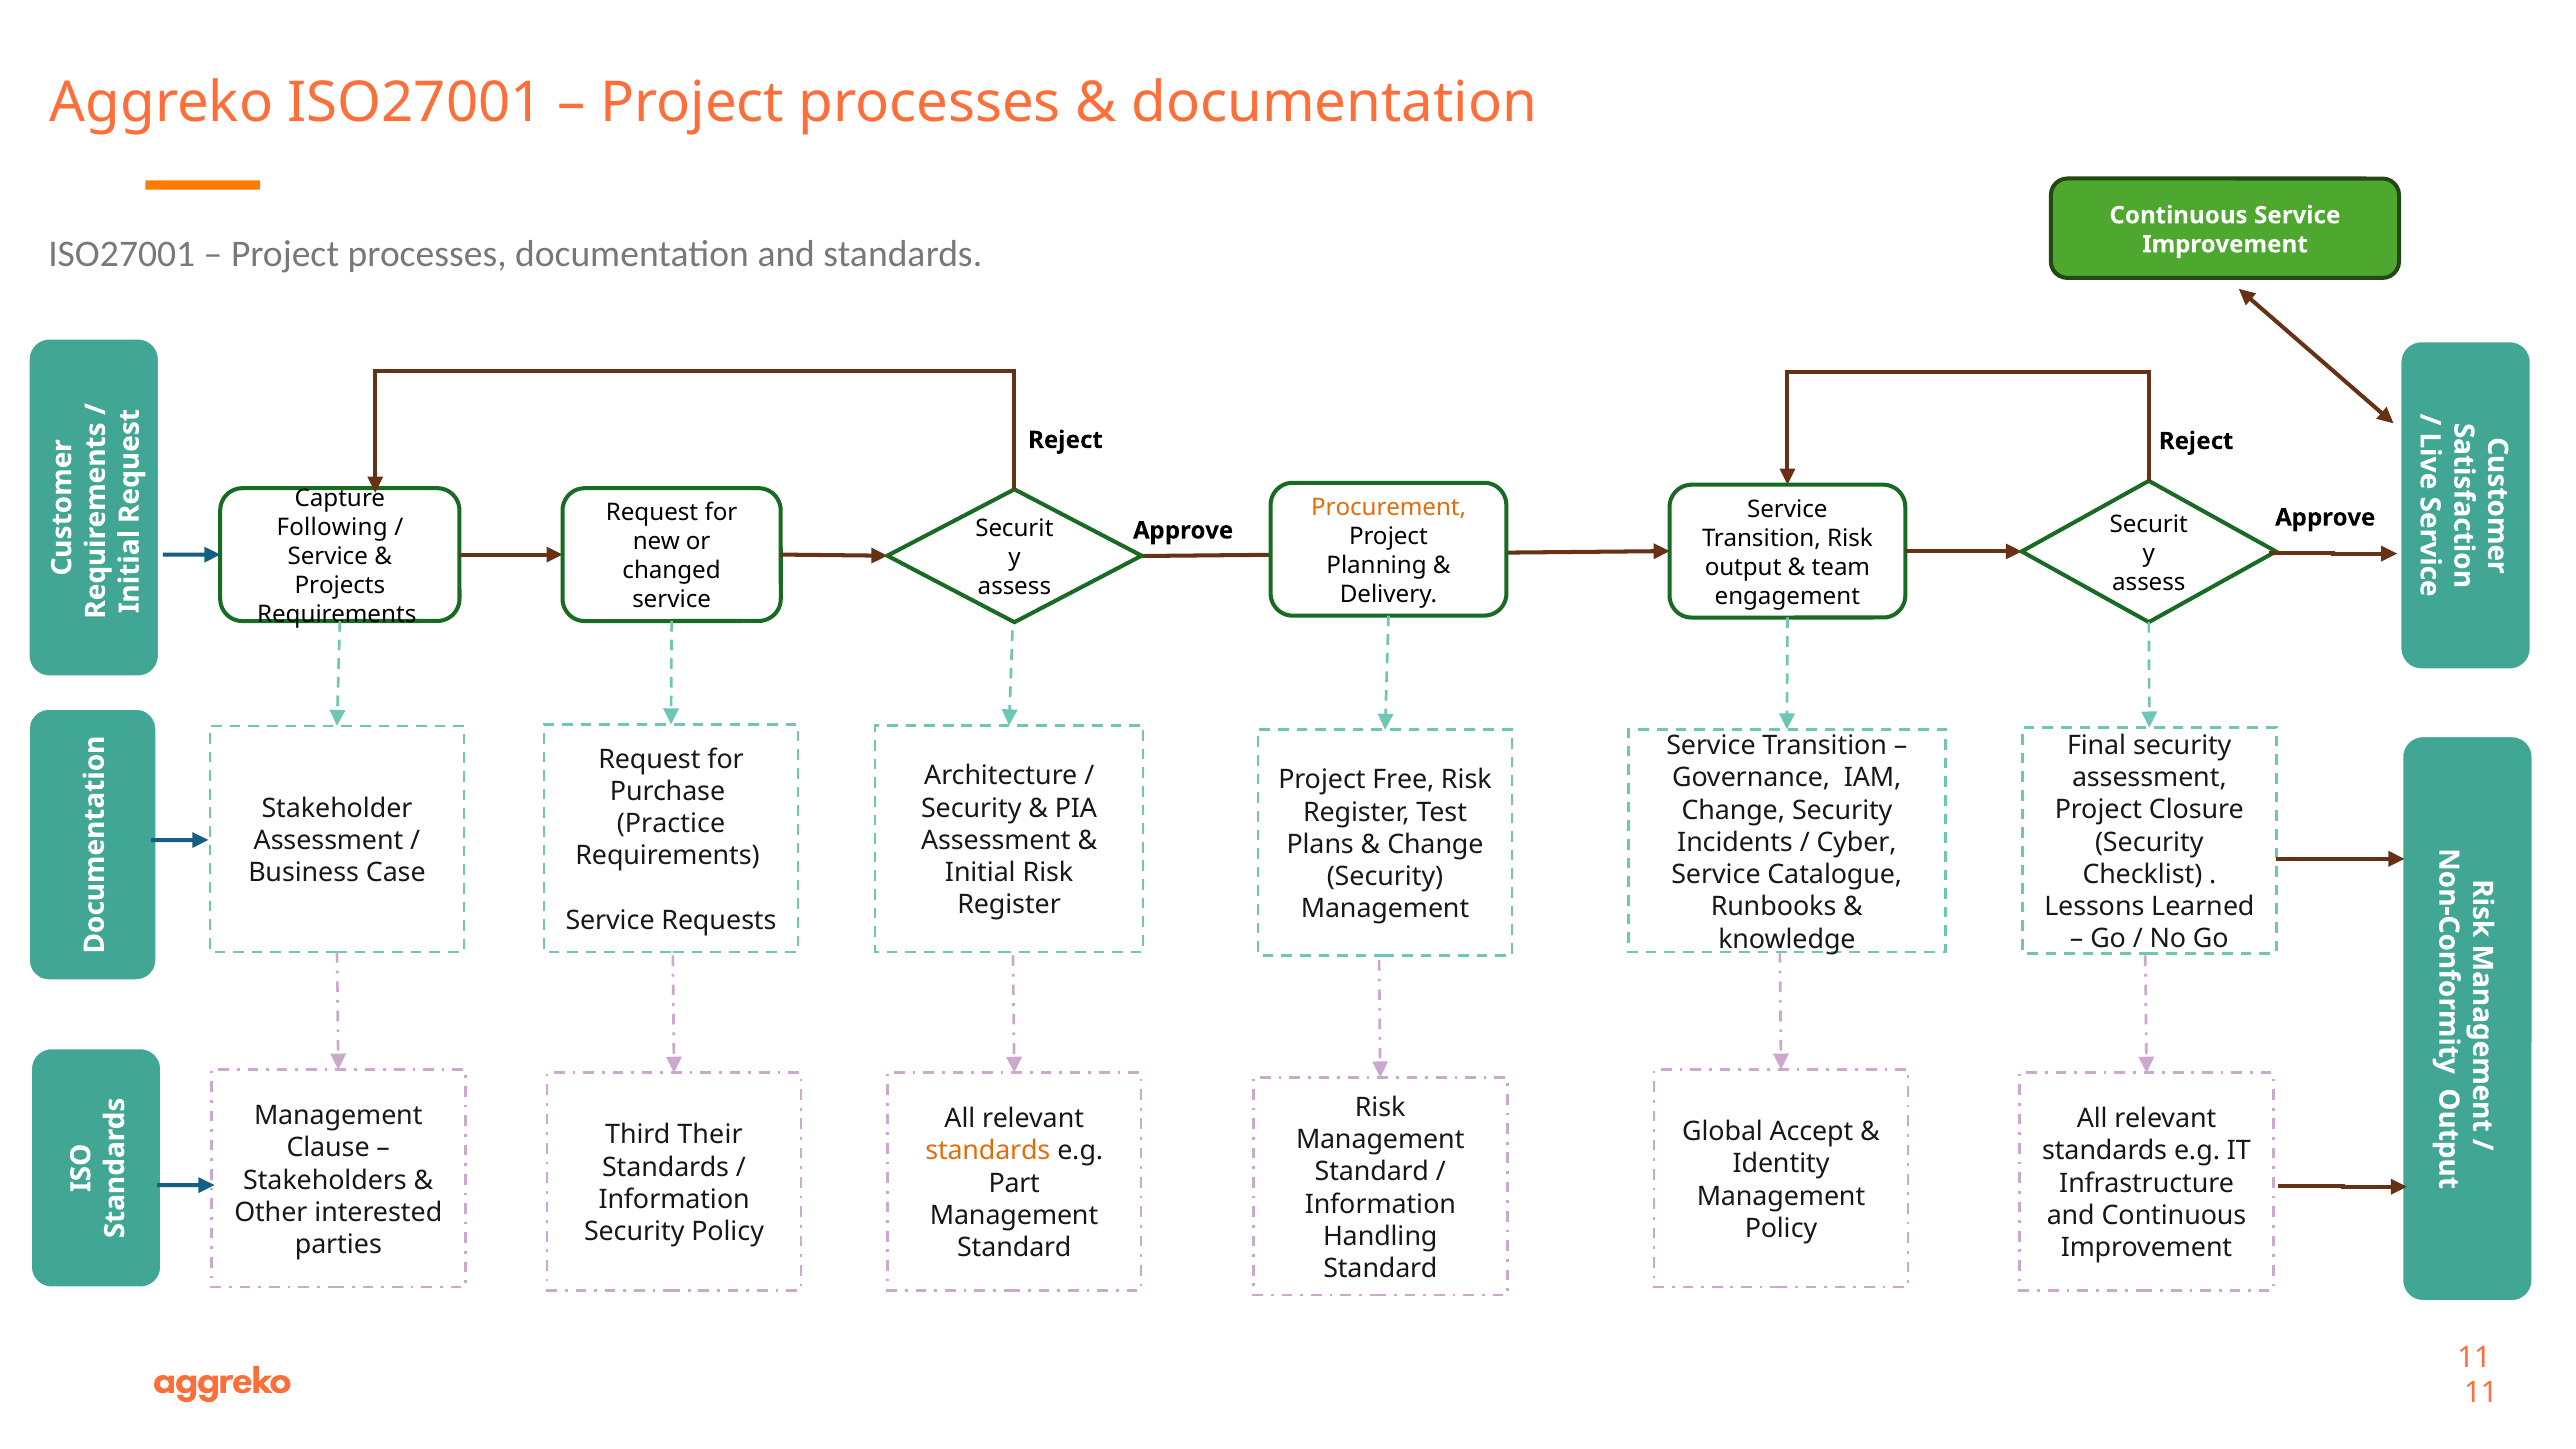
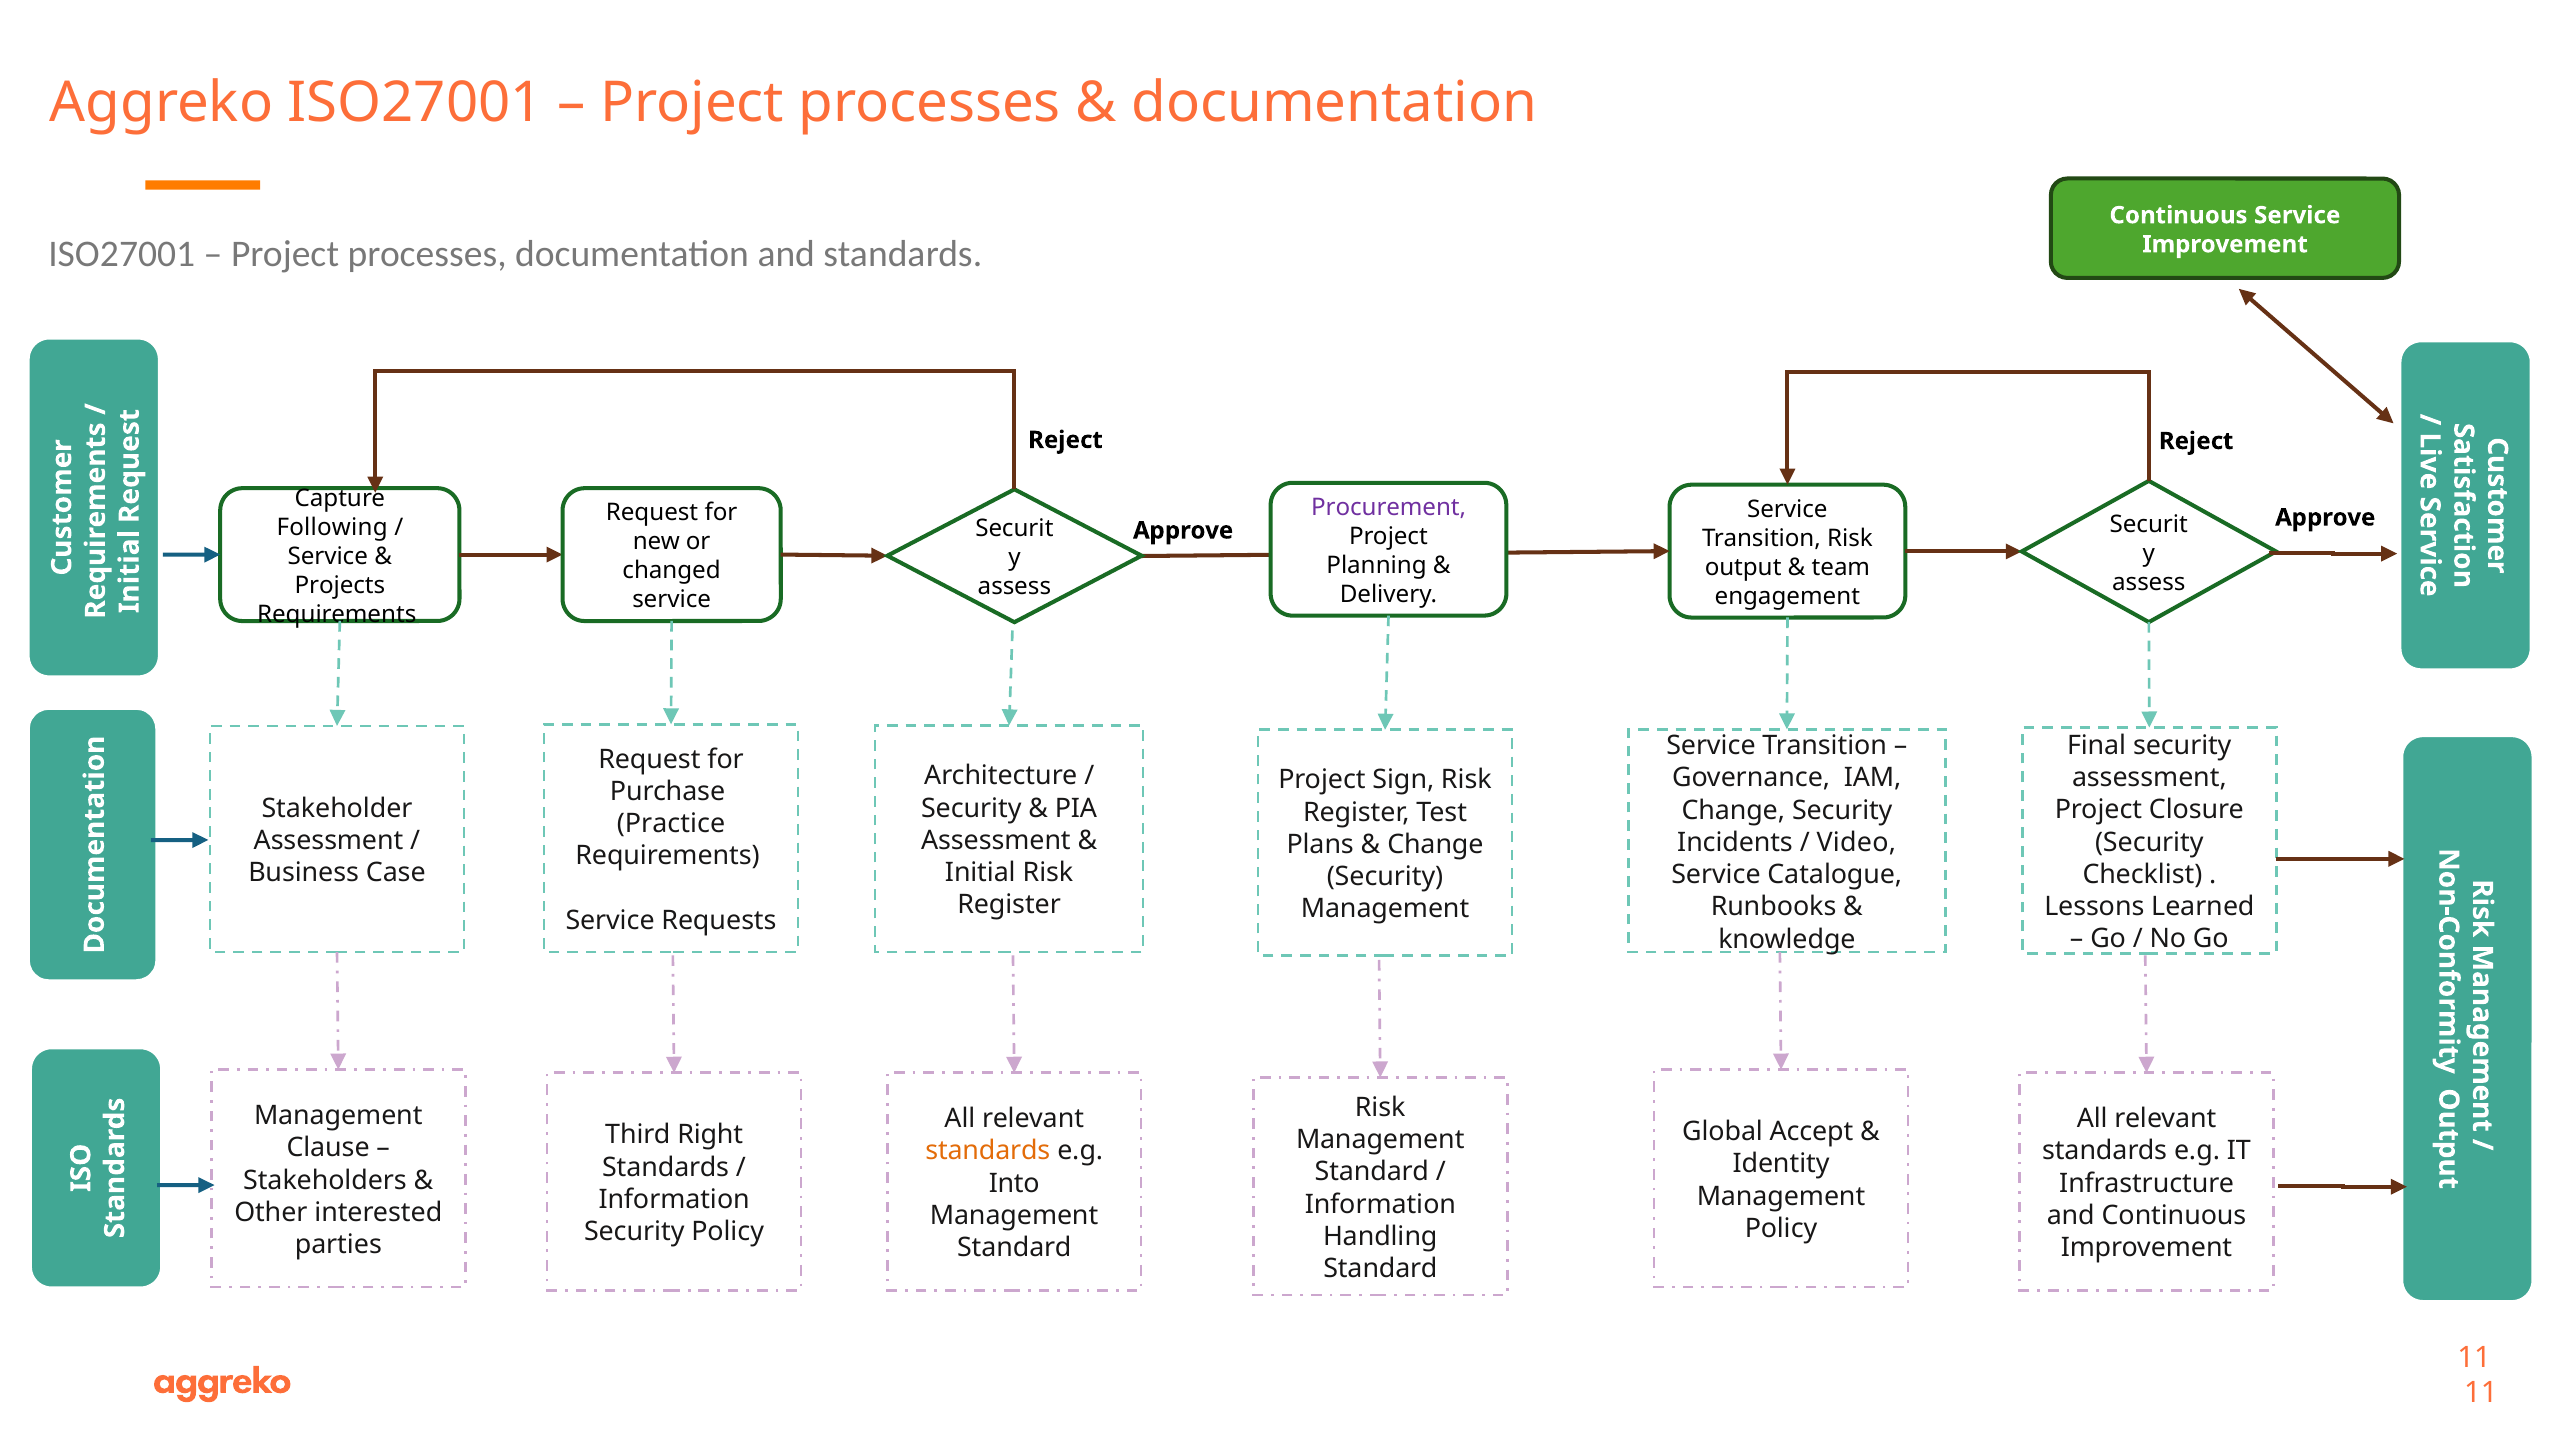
Procurement colour: orange -> purple
Free: Free -> Sign
Cyber: Cyber -> Video
Their: Their -> Right
Part: Part -> Into
